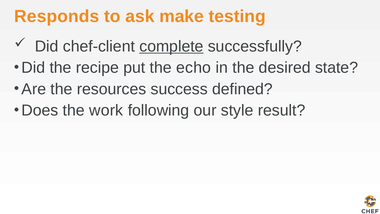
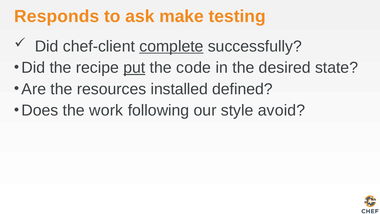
put underline: none -> present
echo: echo -> code
success: success -> installed
result: result -> avoid
